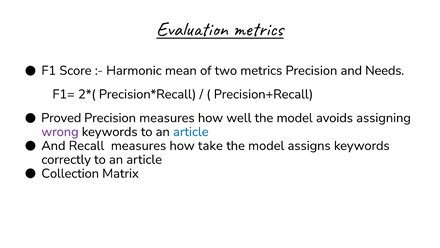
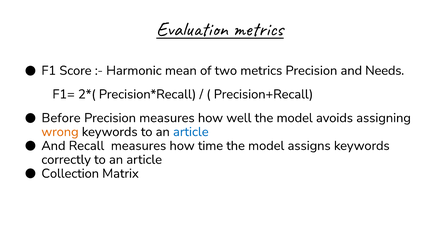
Proved: Proved -> Before
wrong colour: purple -> orange
take: take -> time
